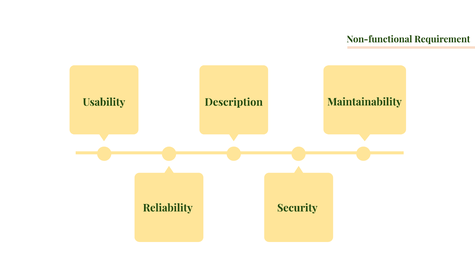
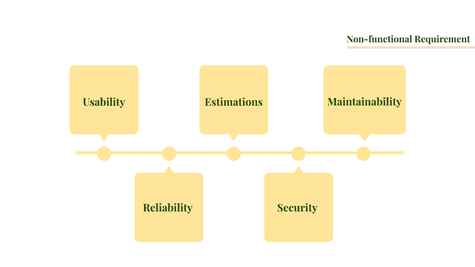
Description: Description -> Estimations
